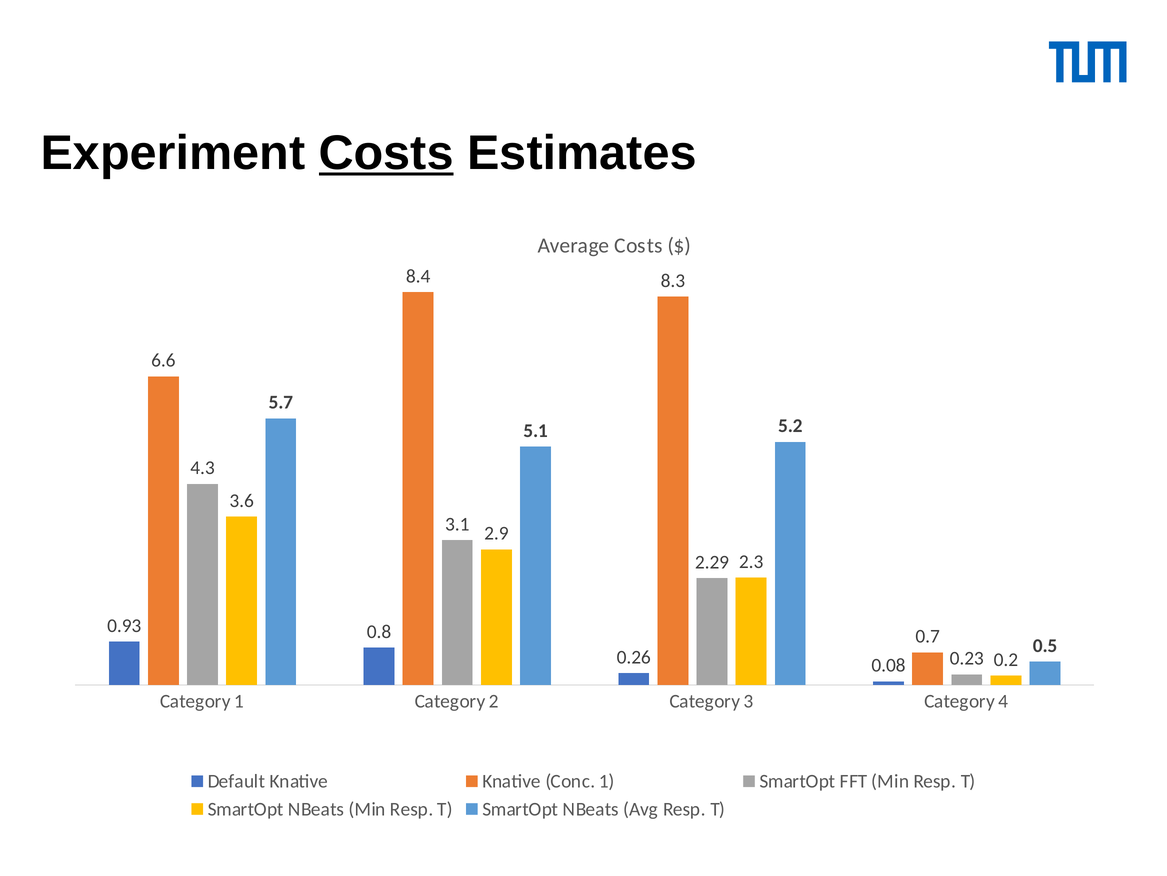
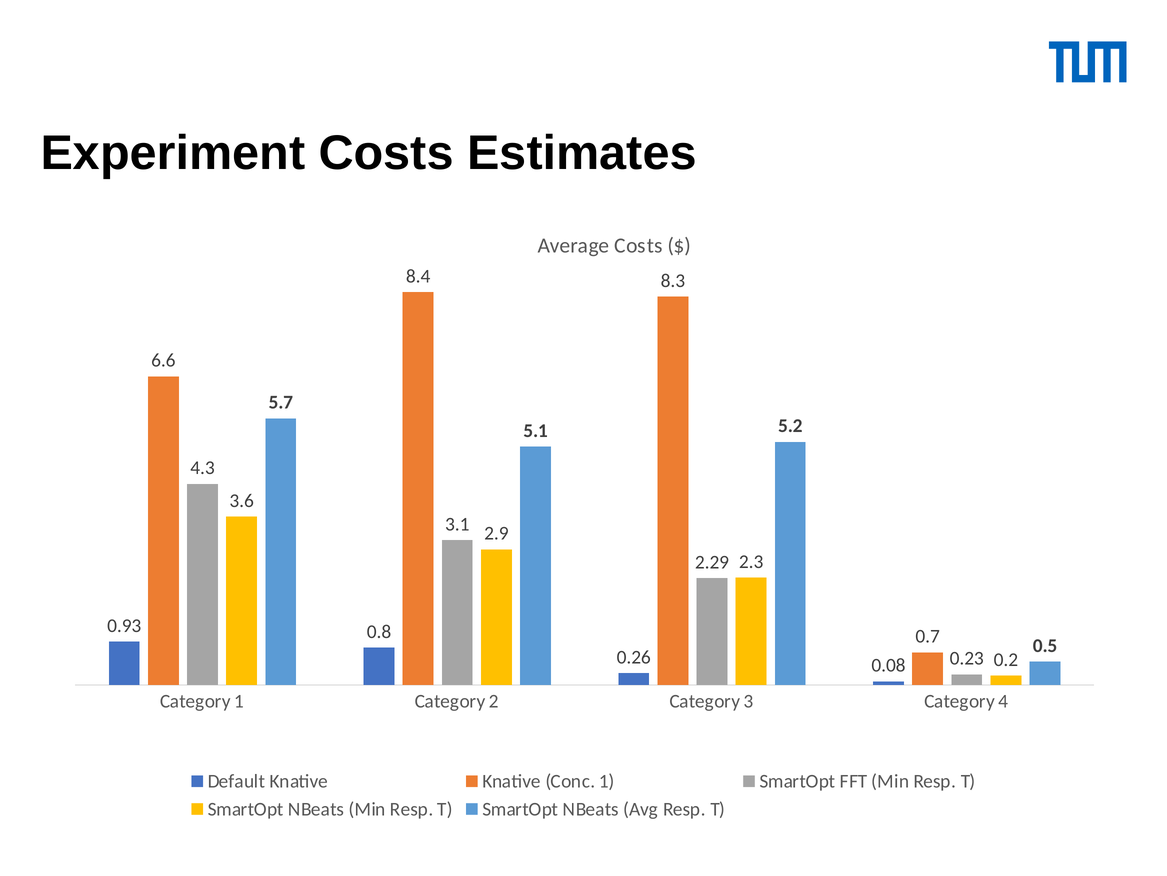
Costs at (386, 153) underline: present -> none
